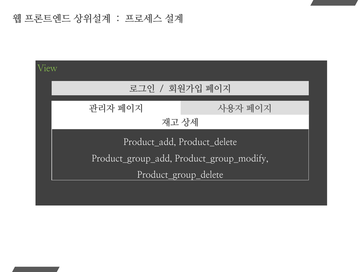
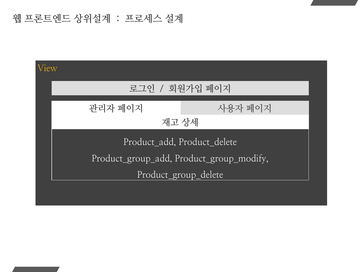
View colour: light green -> yellow
